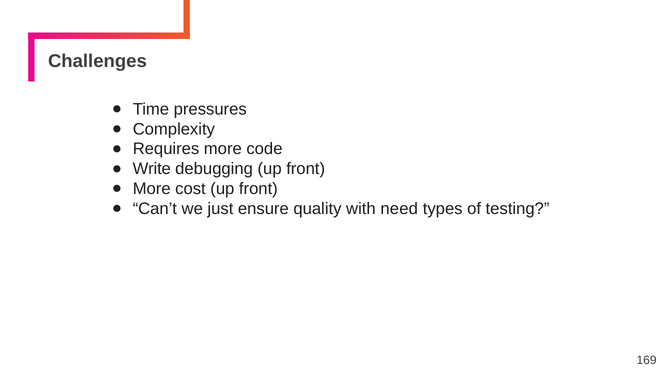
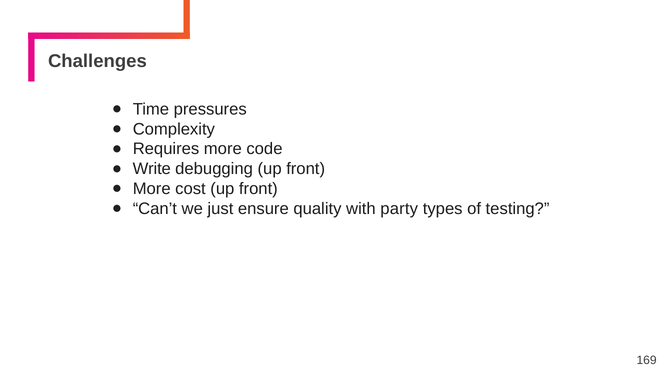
need: need -> party
